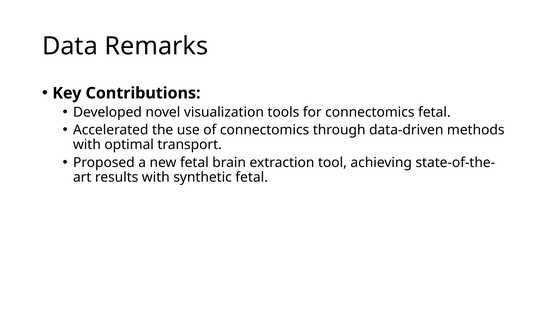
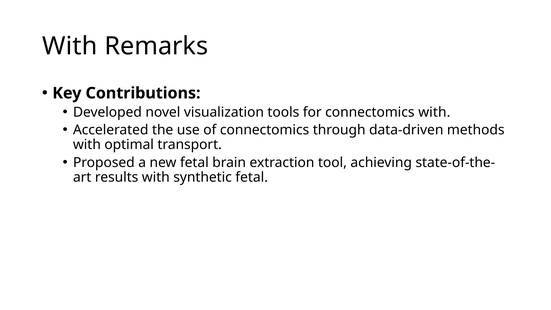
Data at (70, 46): Data -> With
connectomics fetal: fetal -> with
